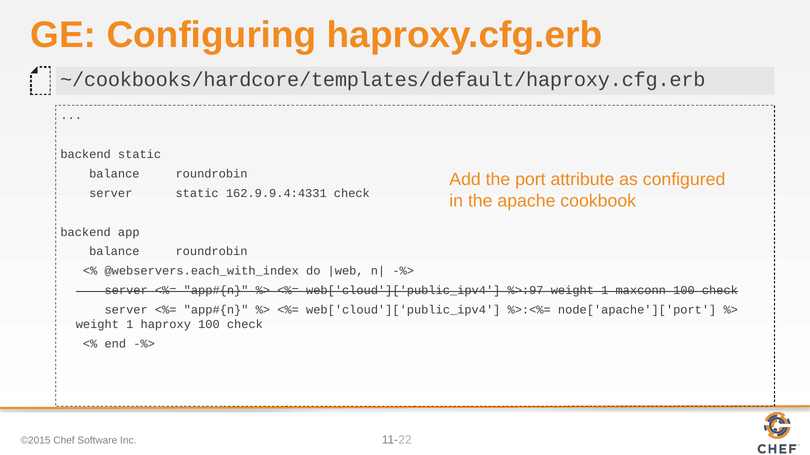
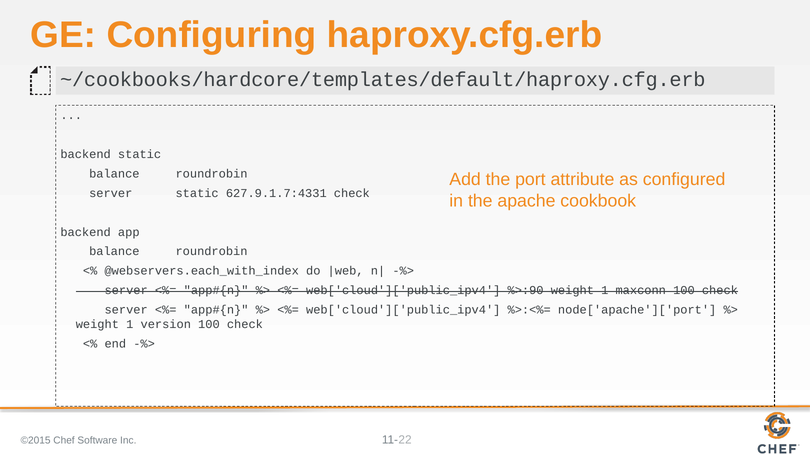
162.9.9.4:4331: 162.9.9.4:4331 -> 627.9.1.7:4331
%>:97: %>:97 -> %>:90
haproxy: haproxy -> version
